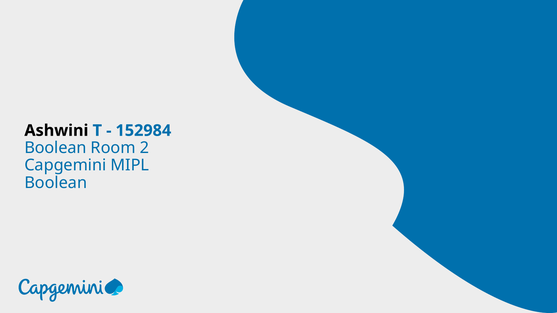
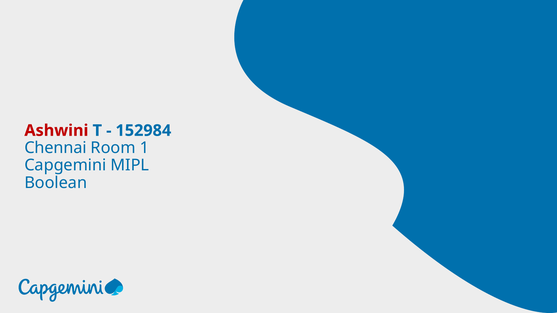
Ashwini colour: black -> red
Boolean at (55, 148): Boolean -> Chennai
2: 2 -> 1
